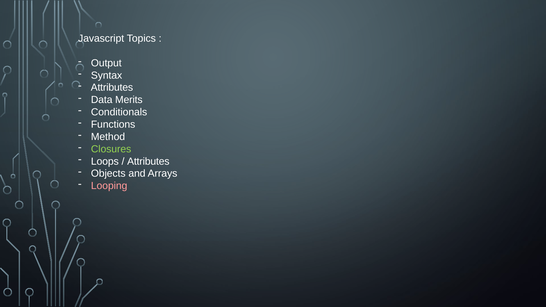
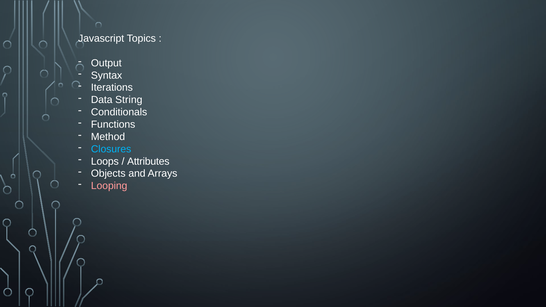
Attributes at (112, 88): Attributes -> Iterations
Merits: Merits -> String
Closures colour: light green -> light blue
